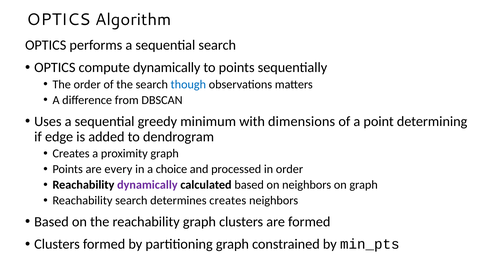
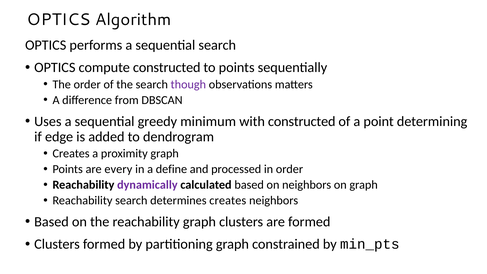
compute dynamically: dynamically -> constructed
though colour: blue -> purple
with dimensions: dimensions -> constructed
choice: choice -> define
